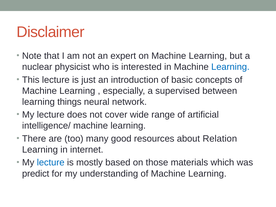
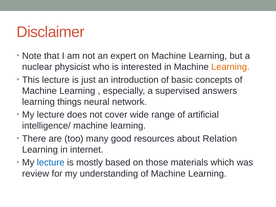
Learning at (230, 67) colour: blue -> orange
between: between -> answers
predict: predict -> review
